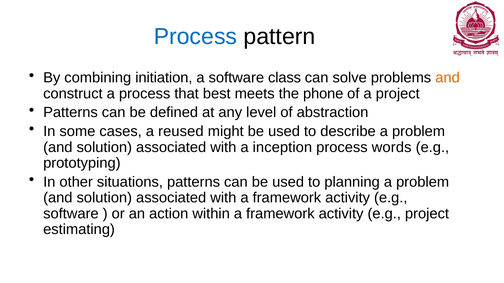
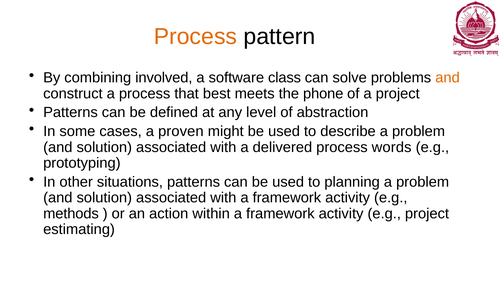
Process at (195, 37) colour: blue -> orange
initiation: initiation -> involved
reused: reused -> proven
inception: inception -> delivered
software at (71, 214): software -> methods
